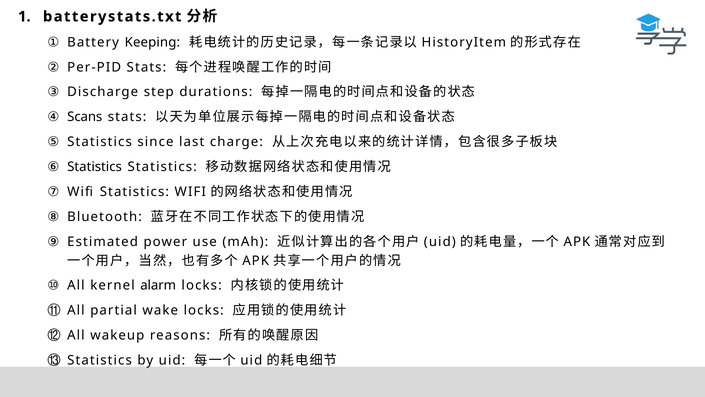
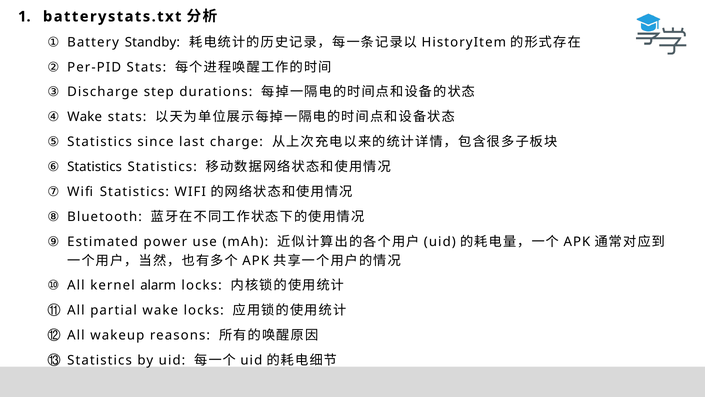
Keeping: Keeping -> Standby
Scans at (85, 117): Scans -> Wake
